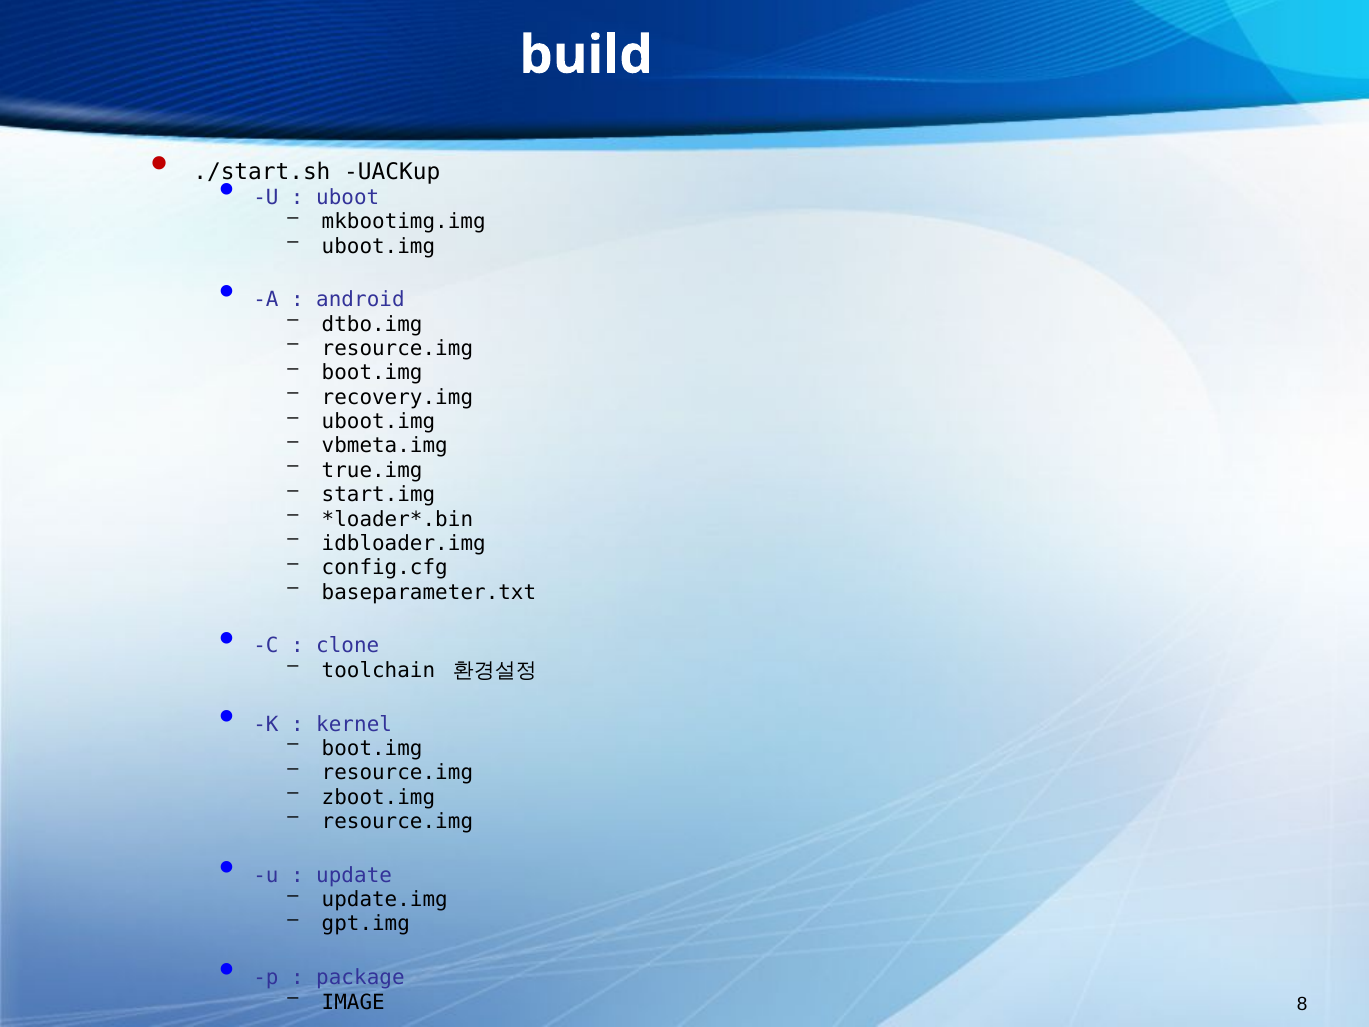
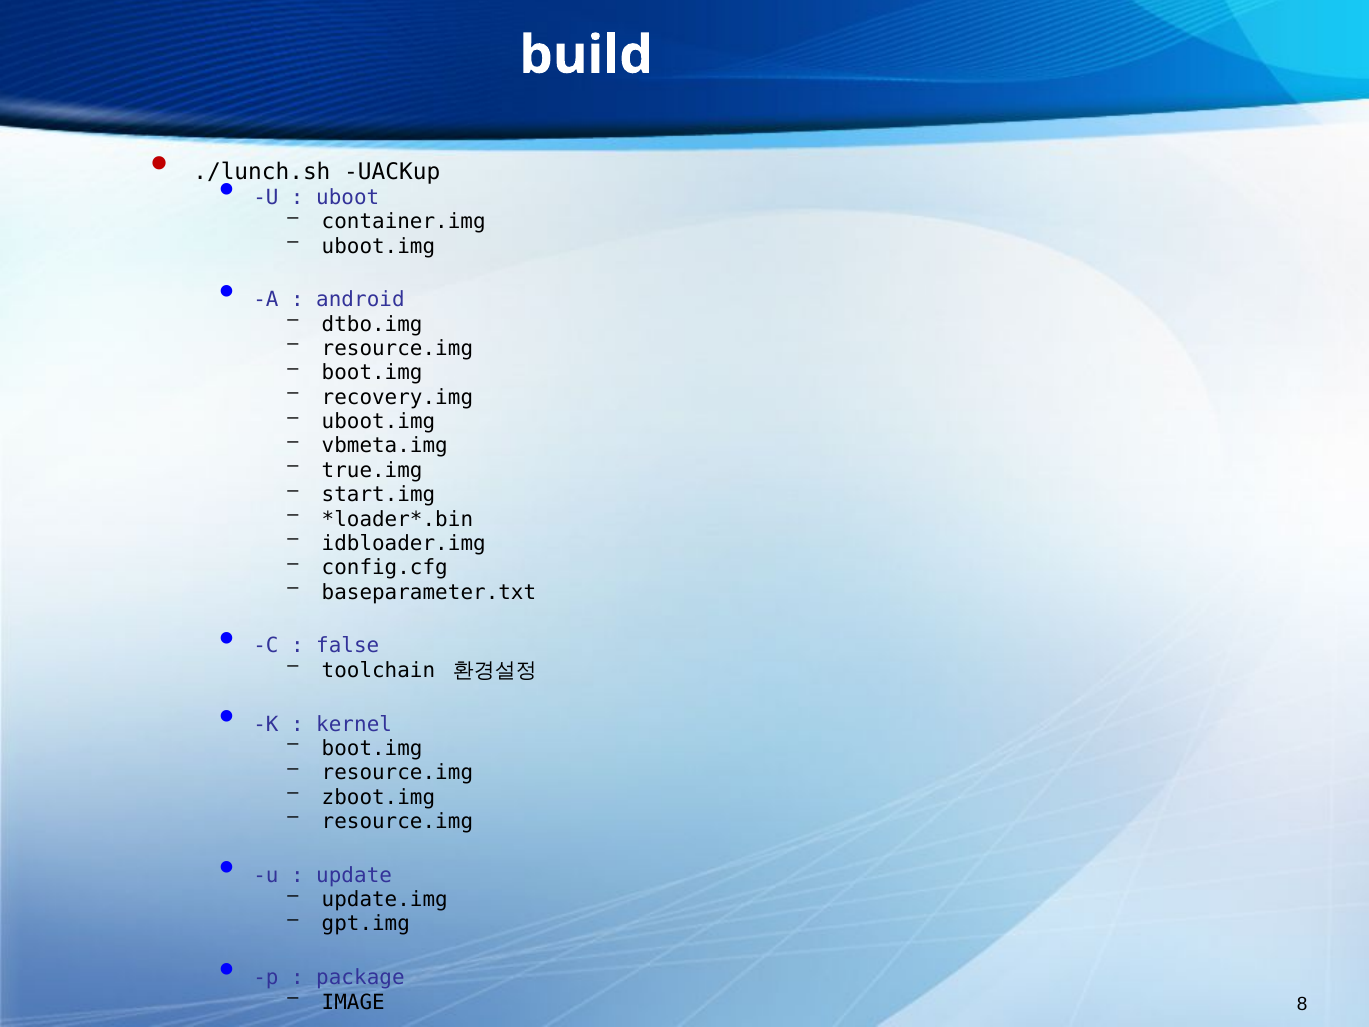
./start.sh: ./start.sh -> ./lunch.sh
mkbootimg.img: mkbootimg.img -> container.img
clone: clone -> false
